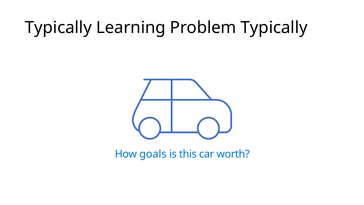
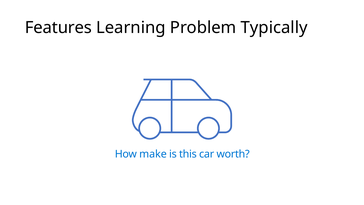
Typically at (58, 28): Typically -> Features
goals: goals -> make
